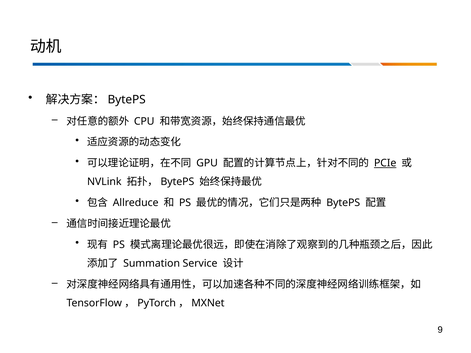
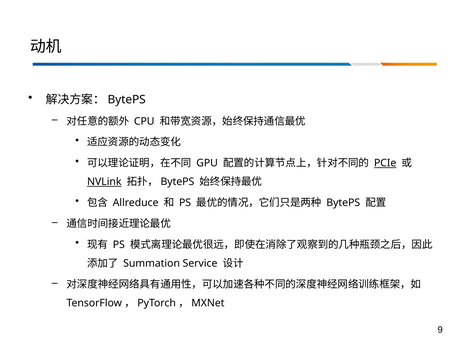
NVLink underline: none -> present
